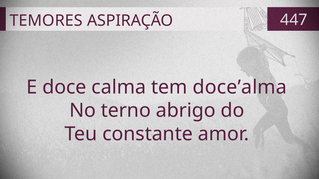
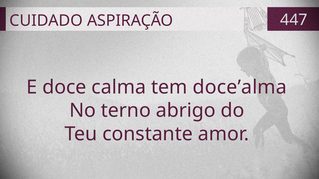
TEMORES: TEMORES -> CUIDADO
